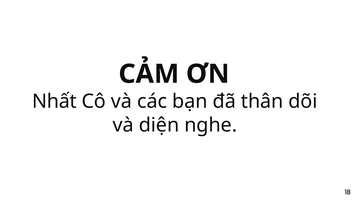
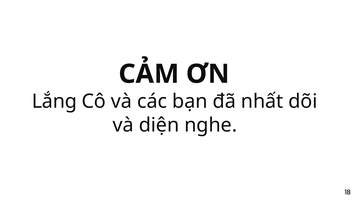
Nhất: Nhất -> Lắng
thân: thân -> nhất
